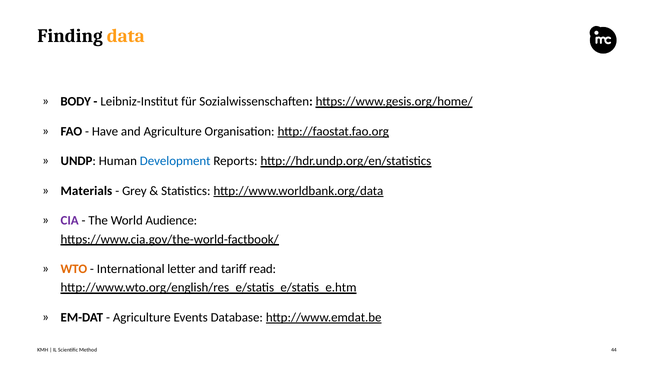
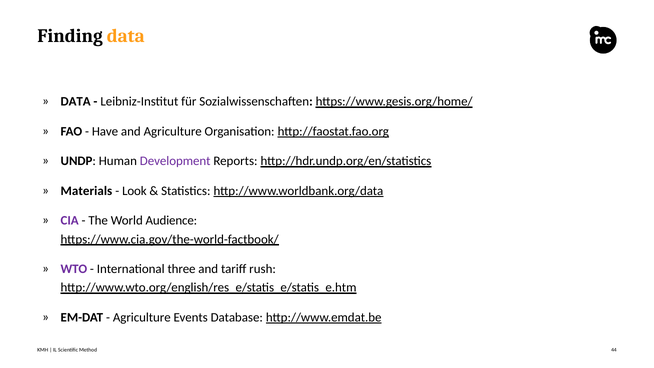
BODY at (76, 102): BODY -> DATA
Development colour: blue -> purple
Grey: Grey -> Look
WTO colour: orange -> purple
letter: letter -> three
read: read -> rush
